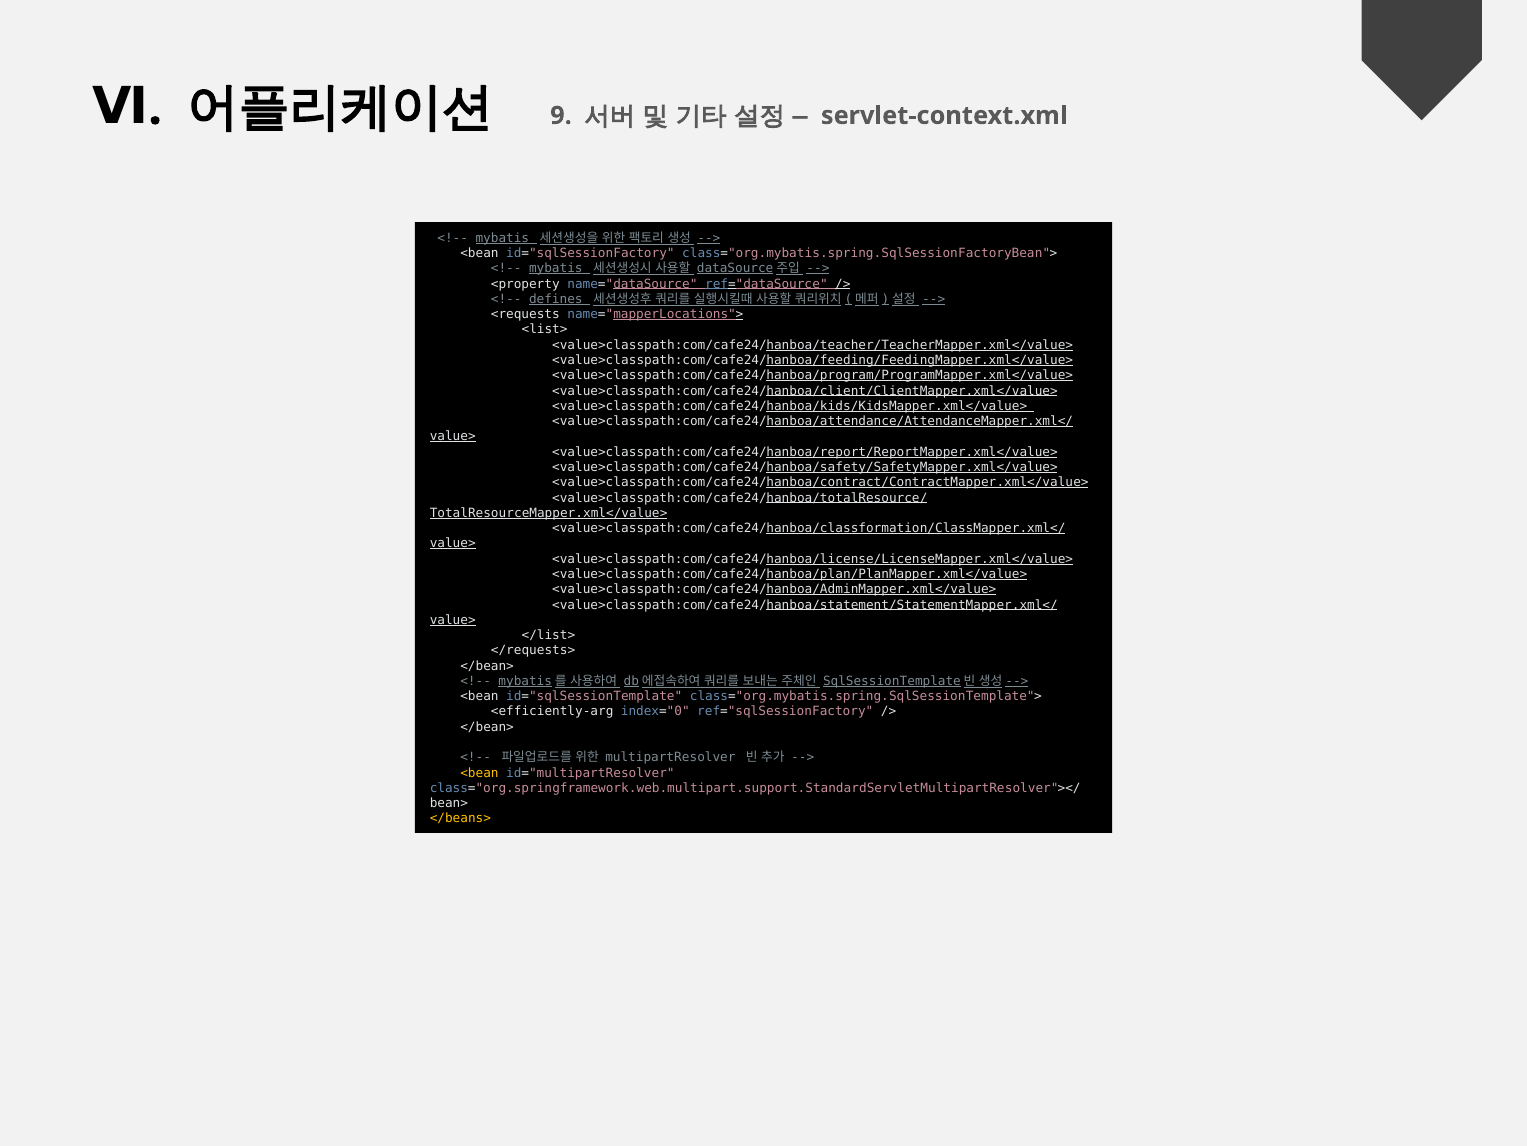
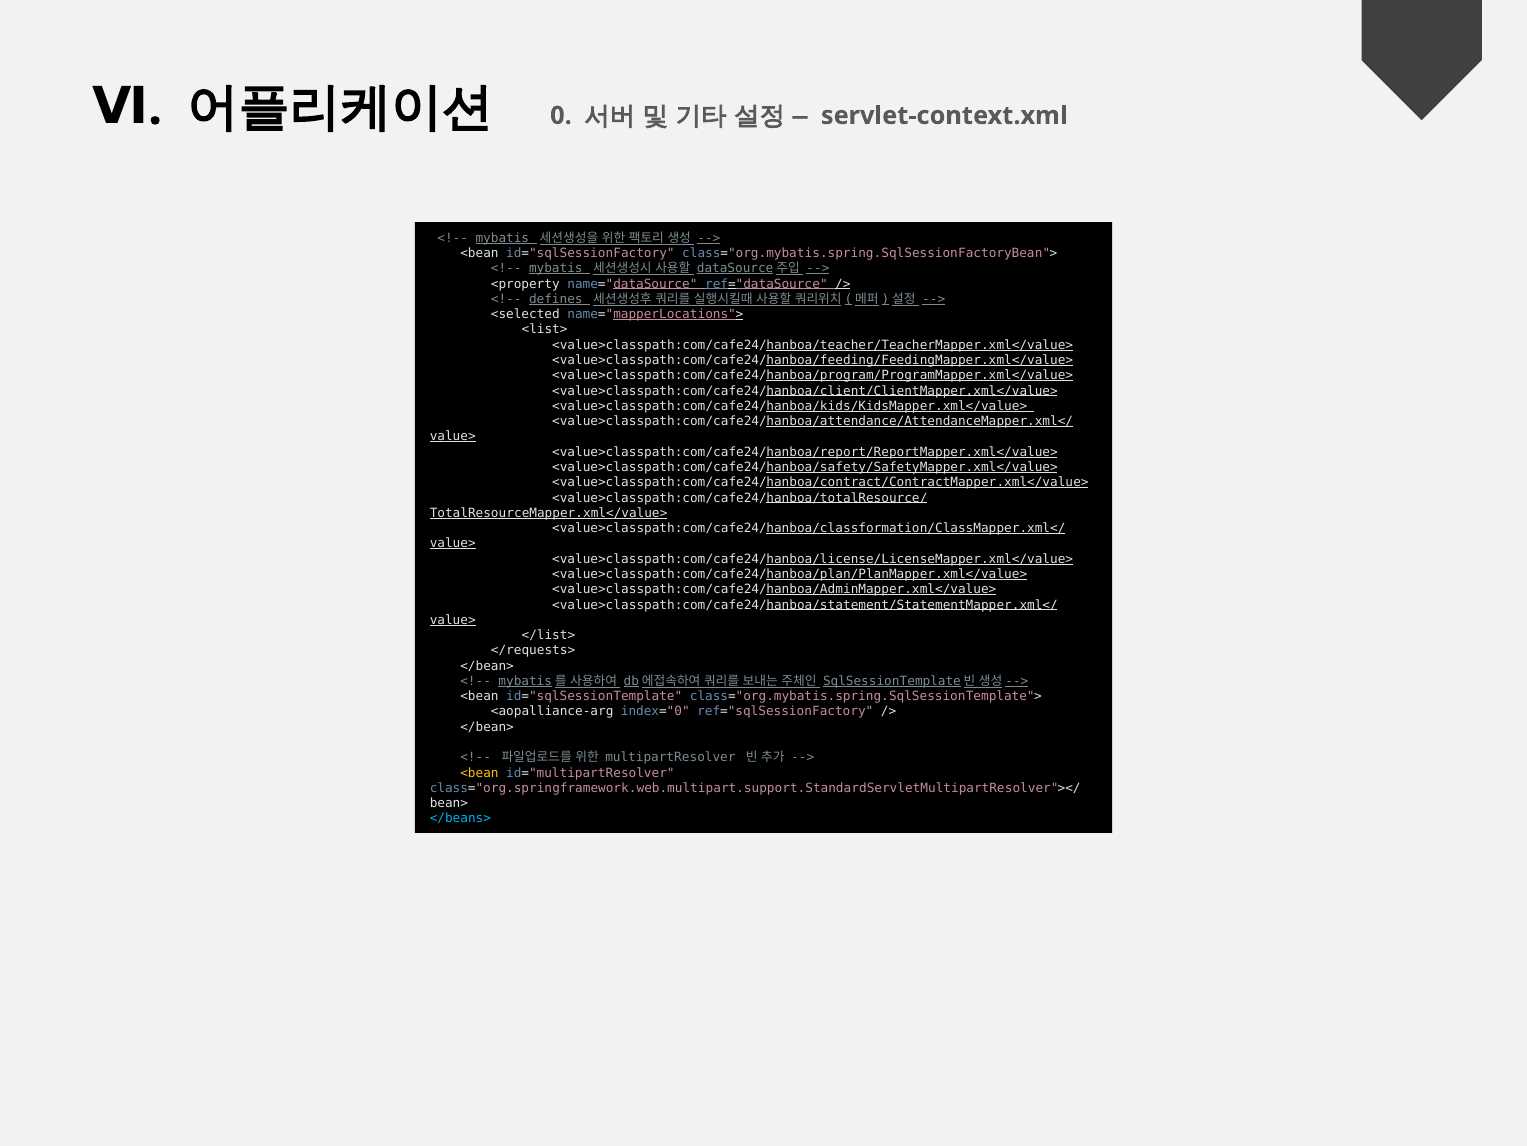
9: 9 -> 0
<requests: <requests -> <selected
<efficiently-arg: <efficiently-arg -> <aopalliance-arg
</beans> colour: yellow -> light blue
